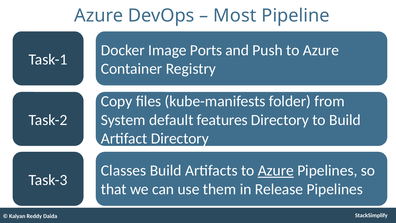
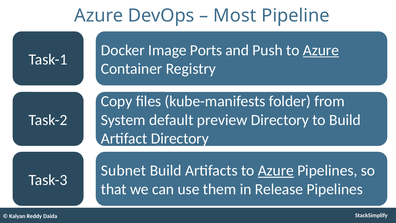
Azure at (321, 50) underline: none -> present
features: features -> preview
Classes: Classes -> Subnet
